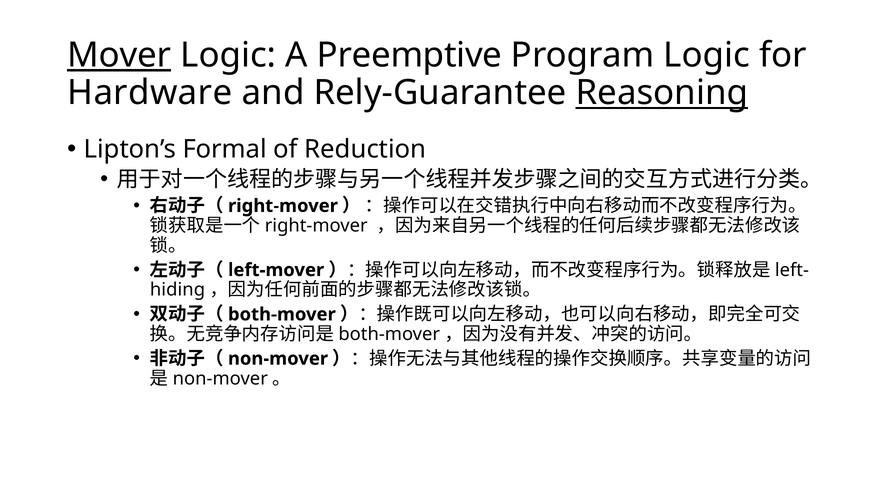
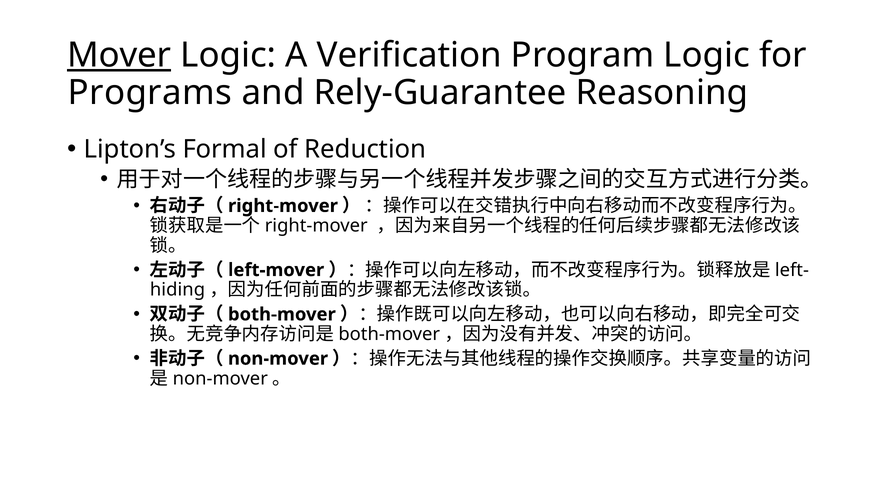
Preemptive: Preemptive -> Verification
Hardware: Hardware -> Programs
Reasoning underline: present -> none
